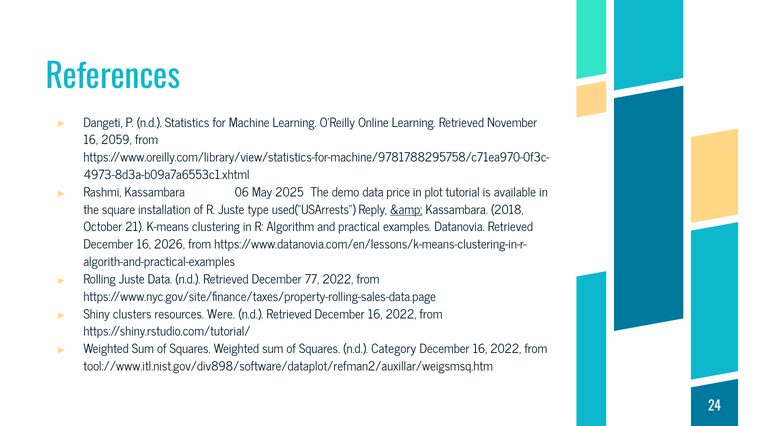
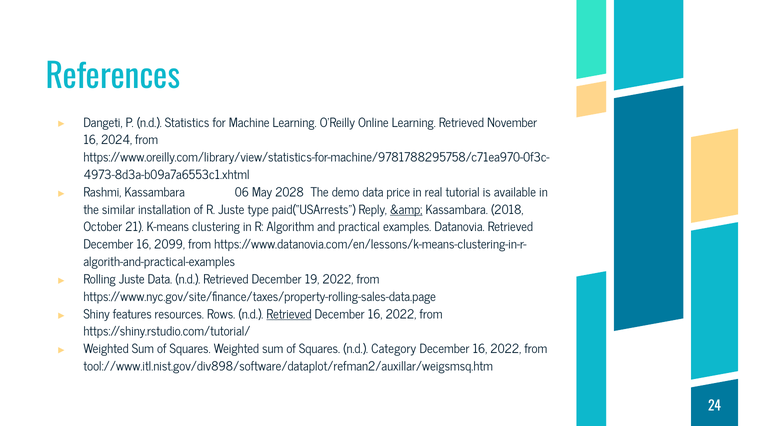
2059: 2059 -> 2024
2025: 2025 -> 2028
plot: plot -> real
square: square -> similar
used(“USArrests: used(“USArrests -> paid(“USArrests
2026: 2026 -> 2099
77: 77 -> 19
clusters: clusters -> features
Were: Were -> Rows
Retrieved at (289, 314) underline: none -> present
